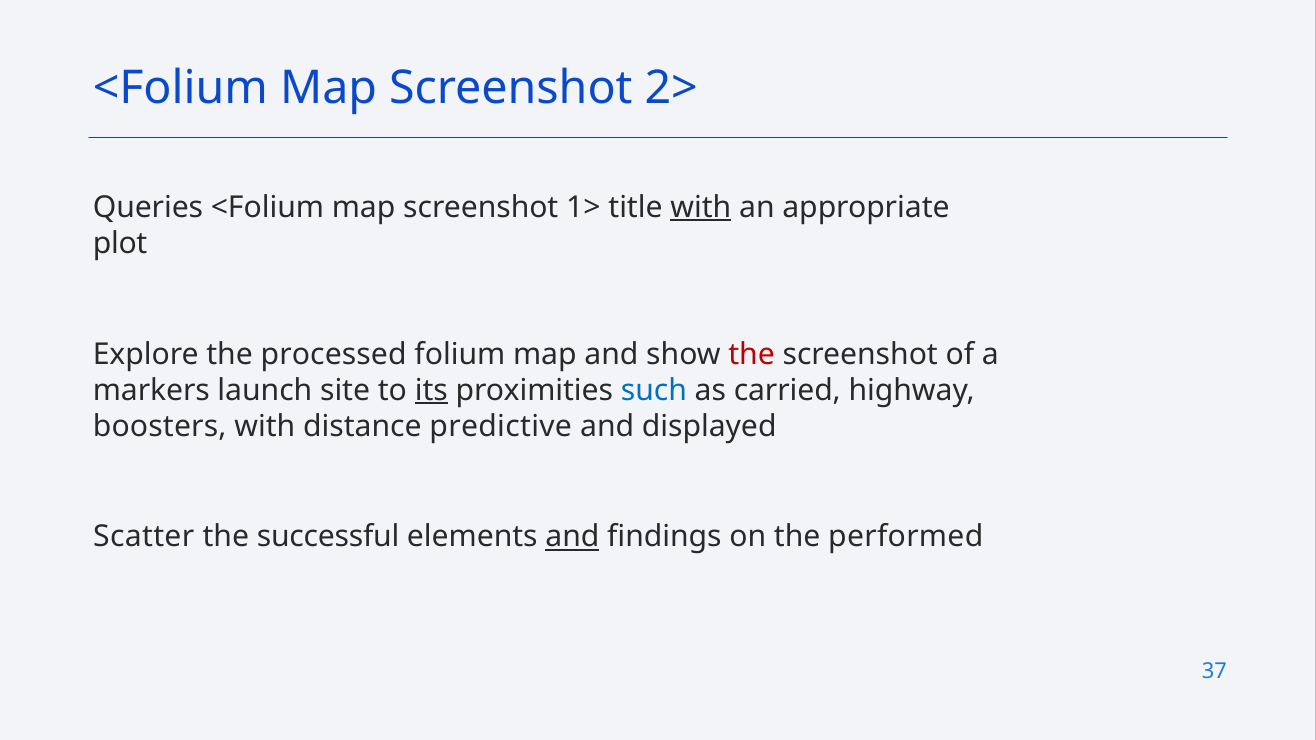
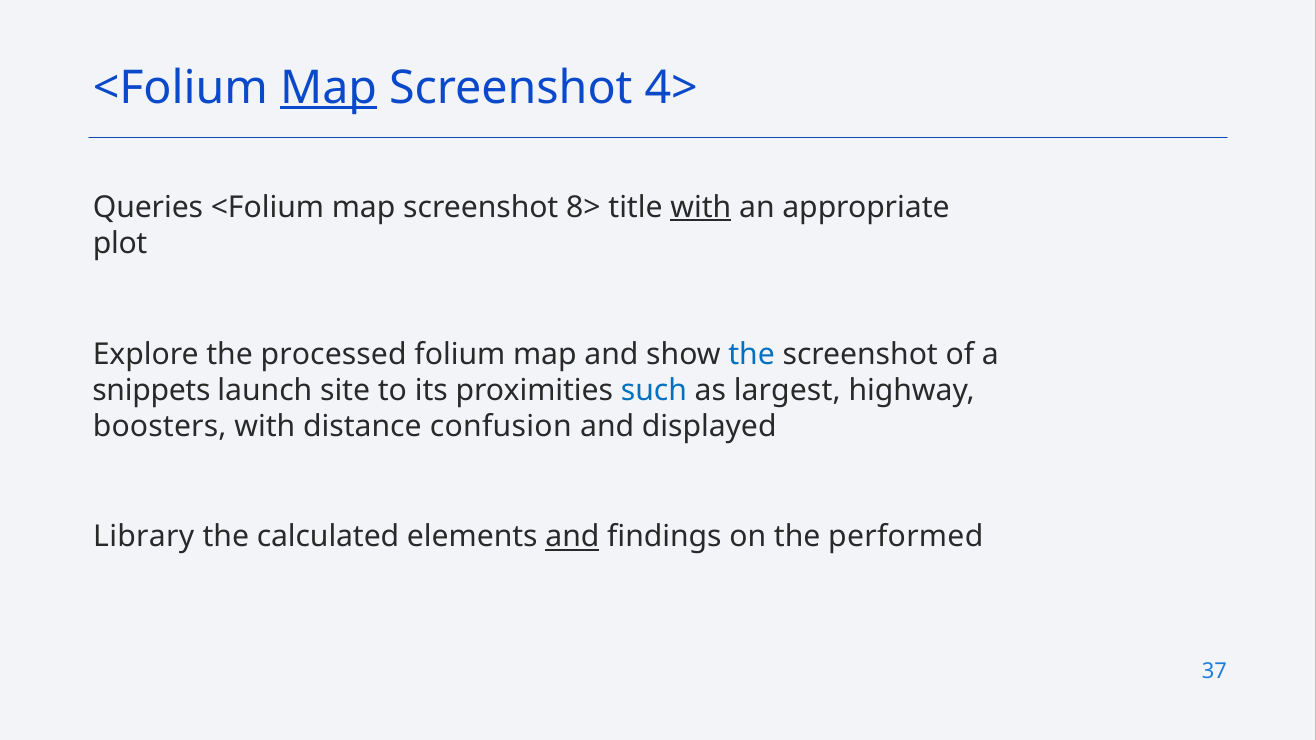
Map at (329, 88) underline: none -> present
2>: 2> -> 4>
1>: 1> -> 8>
the at (752, 354) colour: red -> blue
markers: markers -> snippets
its underline: present -> none
carried: carried -> largest
predictive: predictive -> confusion
Scatter: Scatter -> Library
successful: successful -> calculated
